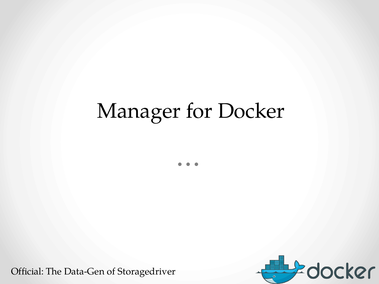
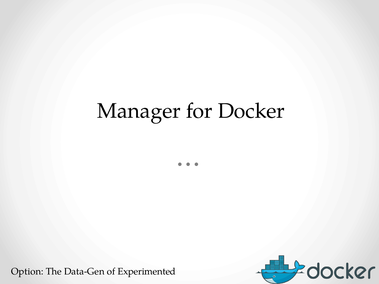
Official: Official -> Option
Storagedriver: Storagedriver -> Experimented
